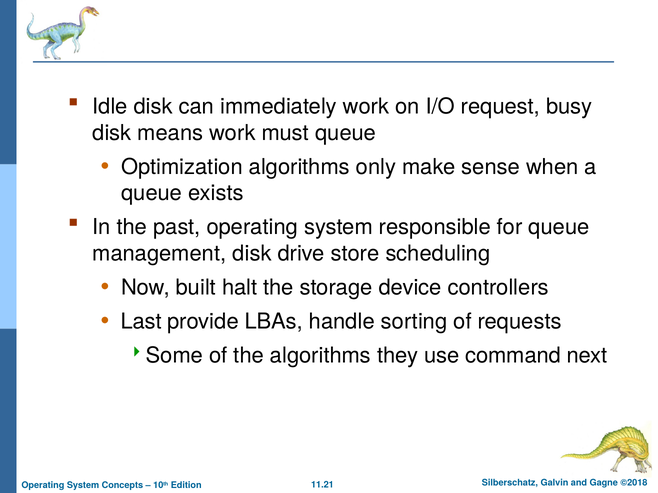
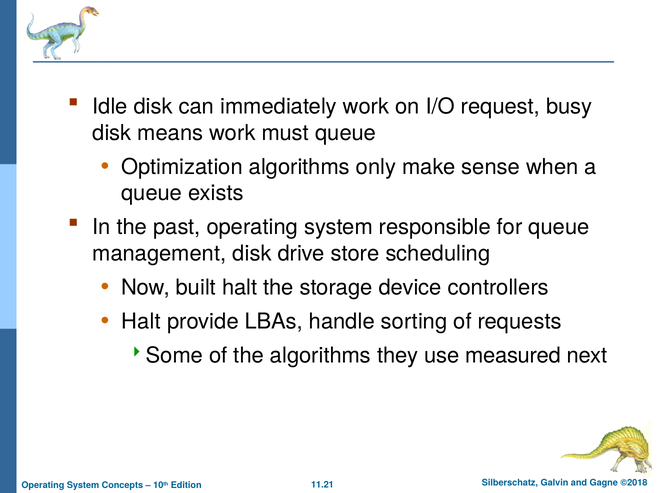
Last at (141, 322): Last -> Halt
command: command -> measured
